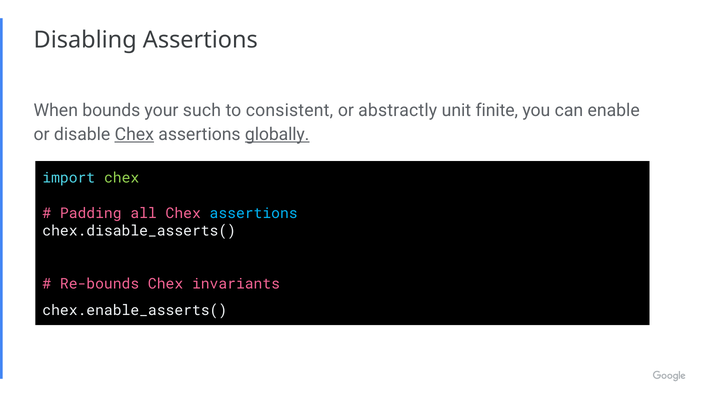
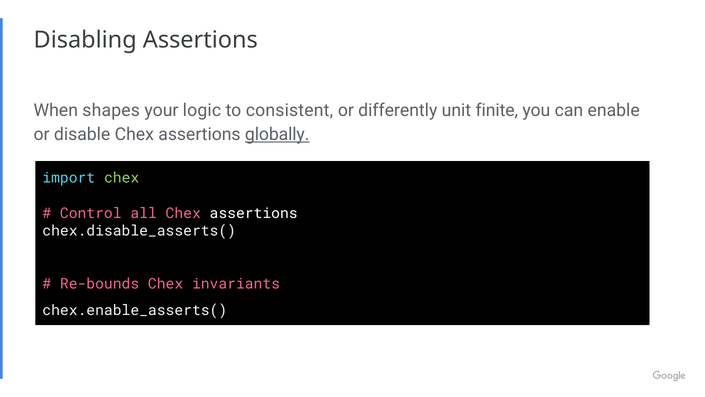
bounds: bounds -> shapes
such: such -> logic
abstractly: abstractly -> differently
Chex at (134, 134) underline: present -> none
Padding: Padding -> Control
assertions at (254, 213) colour: light blue -> white
